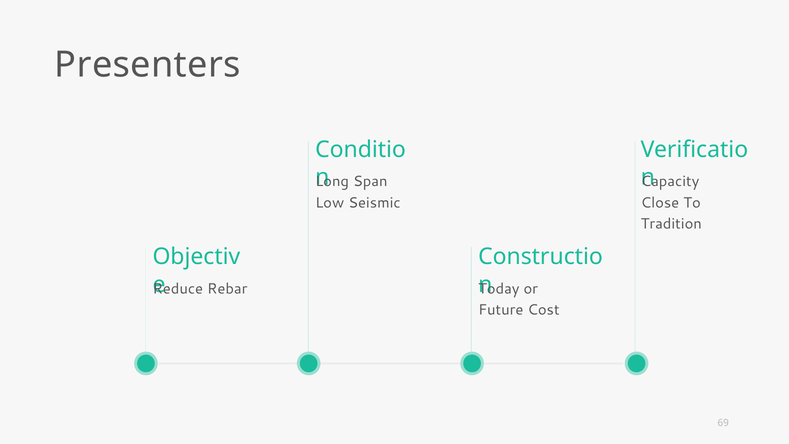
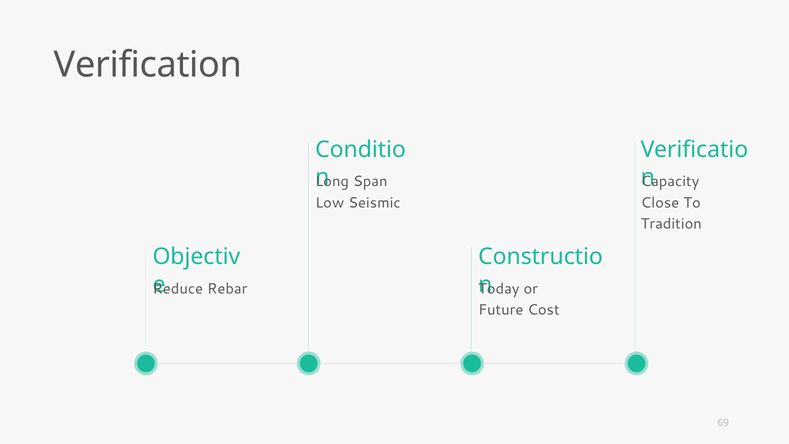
Presenters: Presenters -> Verification
